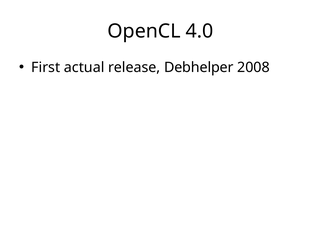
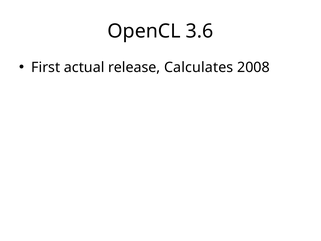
4.0: 4.0 -> 3.6
Debhelper: Debhelper -> Calculates
